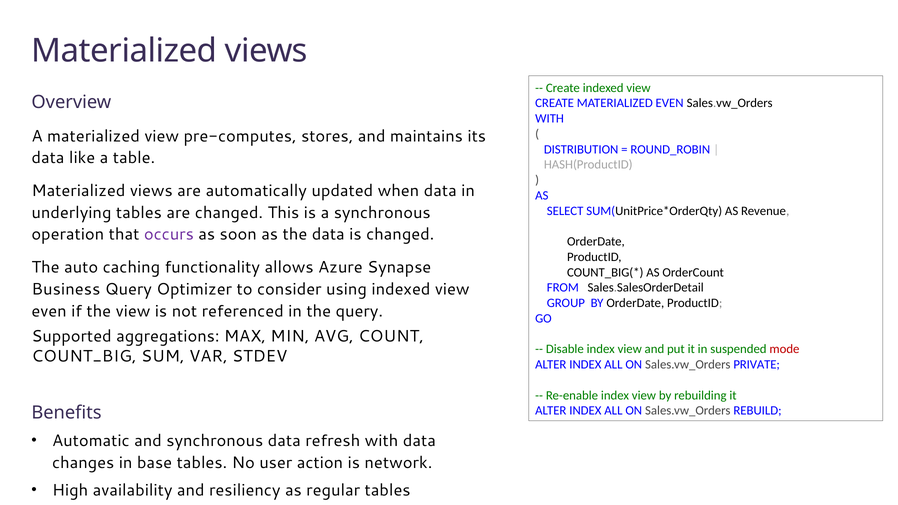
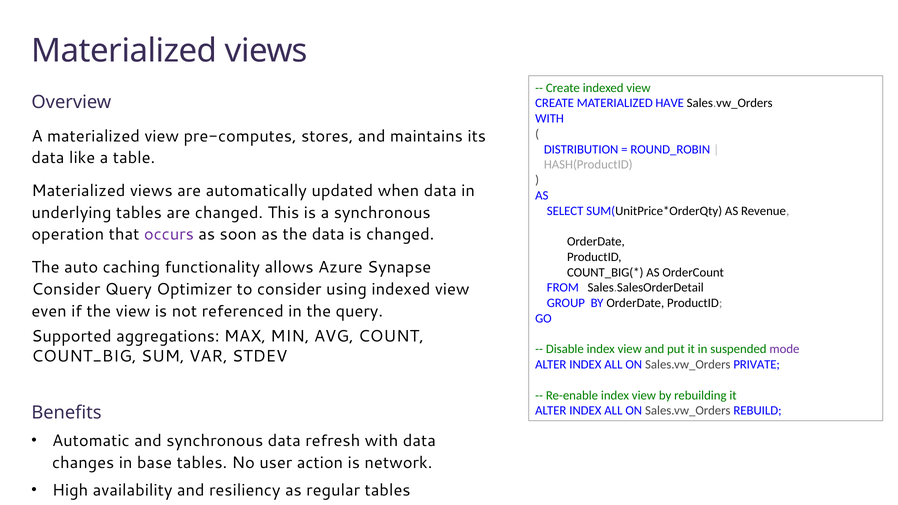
MATERIALIZED EVEN: EVEN -> HAVE
Business at (66, 289): Business -> Consider
mode colour: red -> purple
